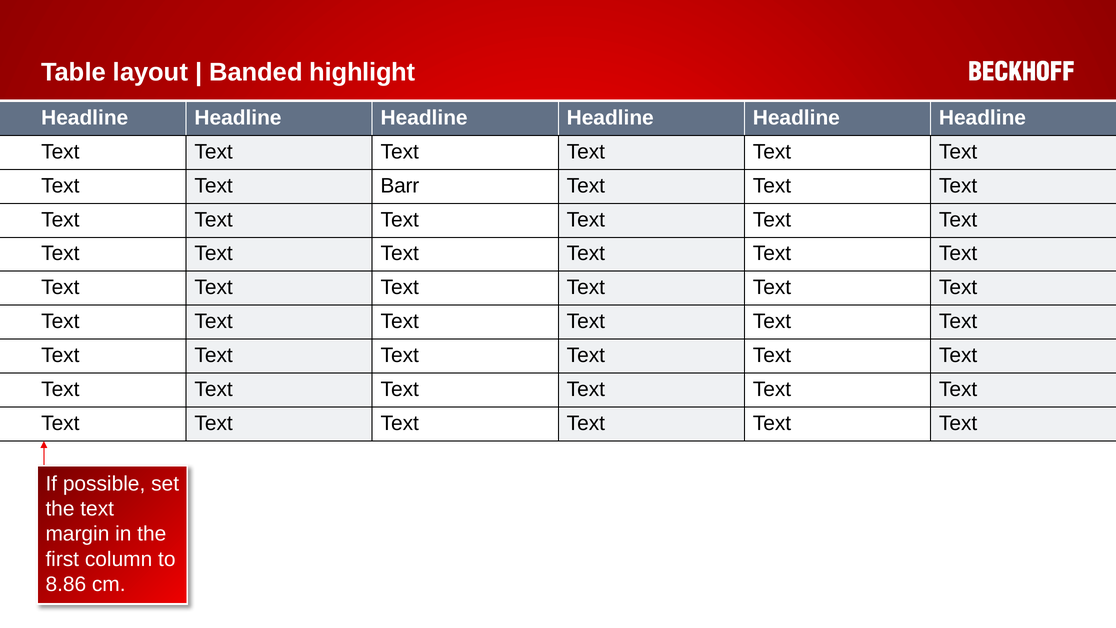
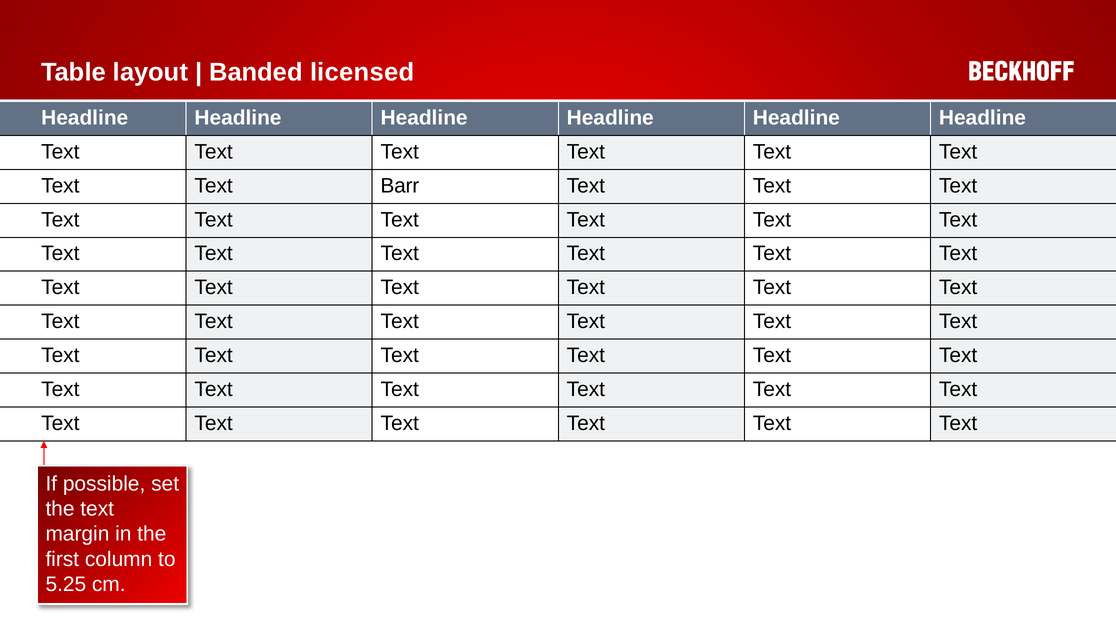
highlight: highlight -> licensed
8.86: 8.86 -> 5.25
